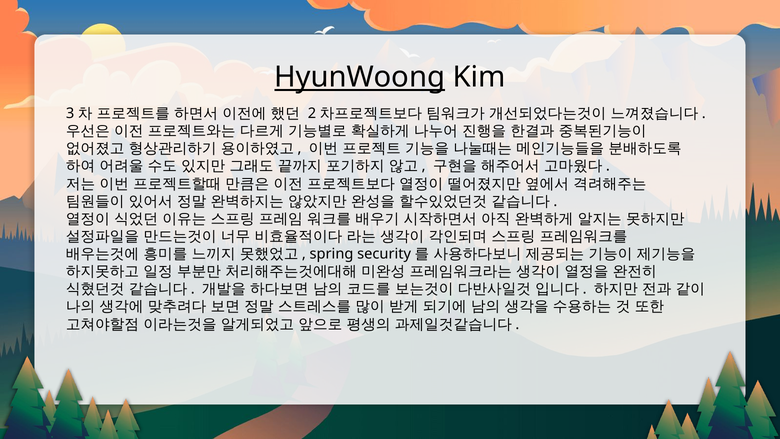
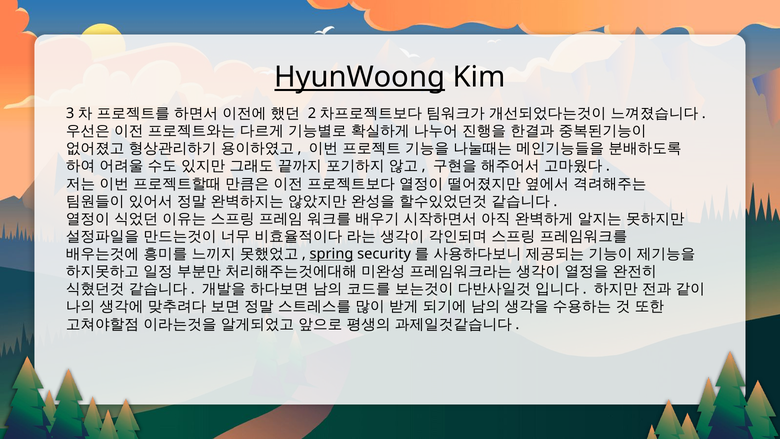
spring underline: none -> present
